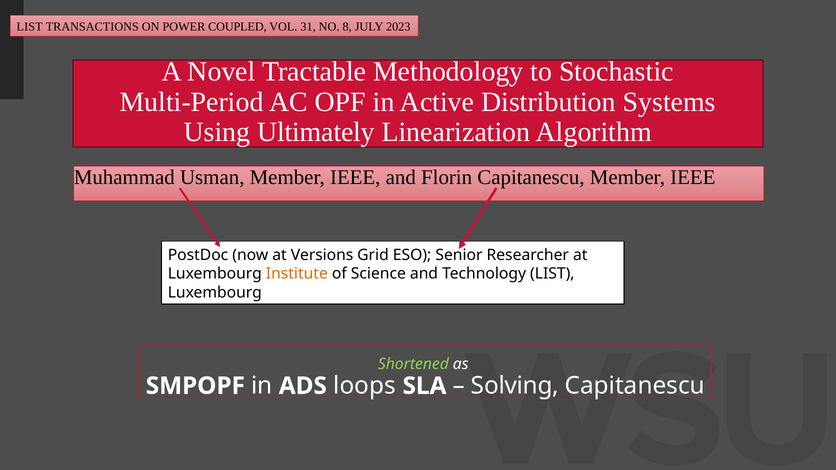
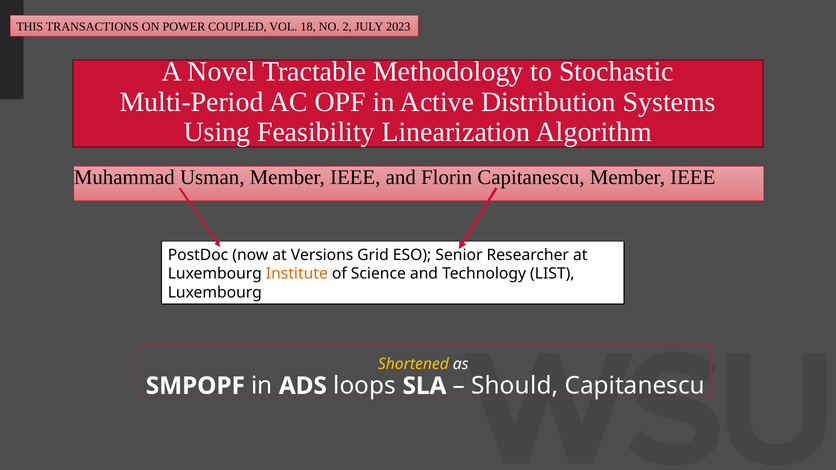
LIST at (30, 27): LIST -> THIS
31: 31 -> 18
8: 8 -> 2
Ultimately: Ultimately -> Feasibility
Shortened colour: light green -> yellow
Solving: Solving -> Should
